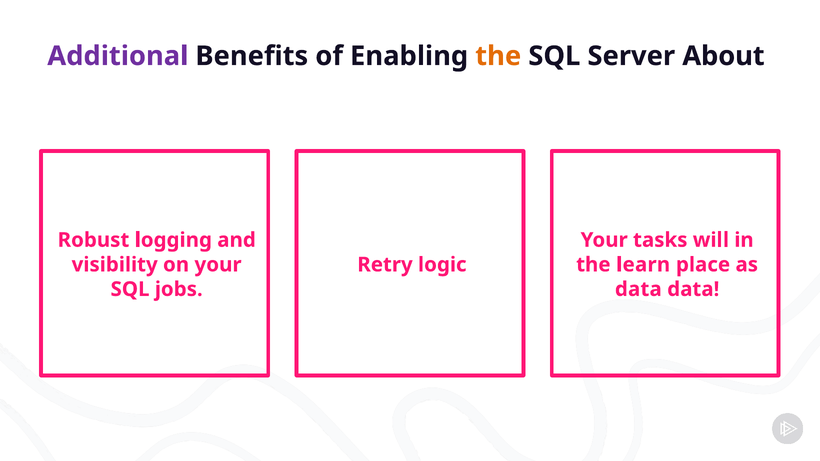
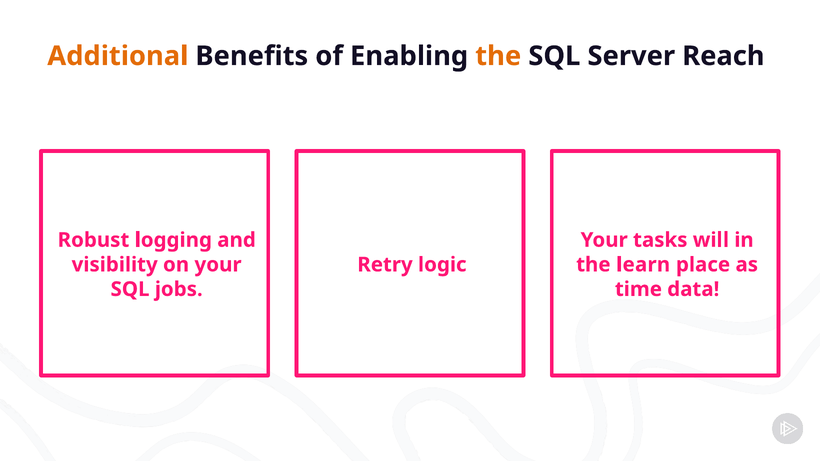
Additional colour: purple -> orange
About: About -> Reach
data at (638, 289): data -> time
